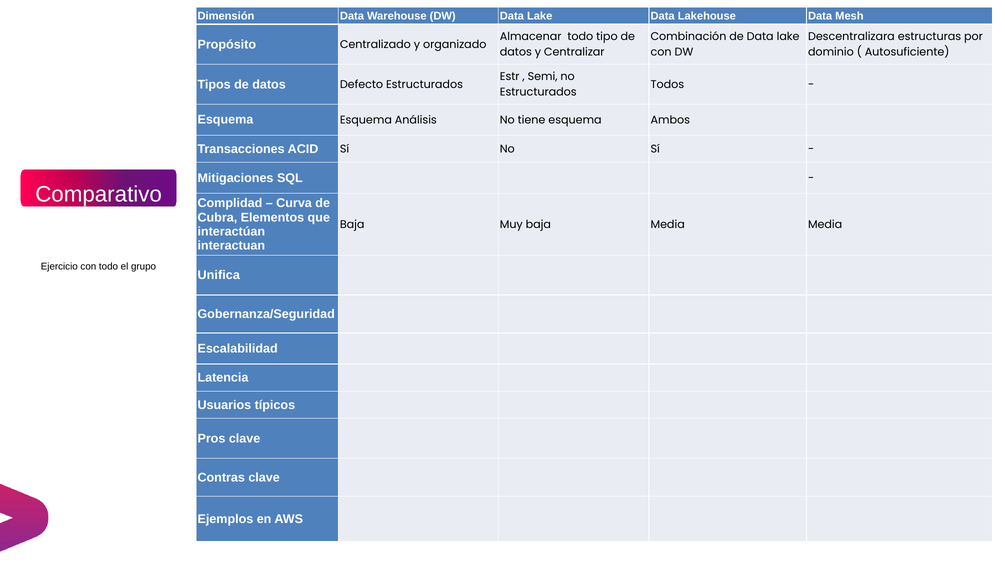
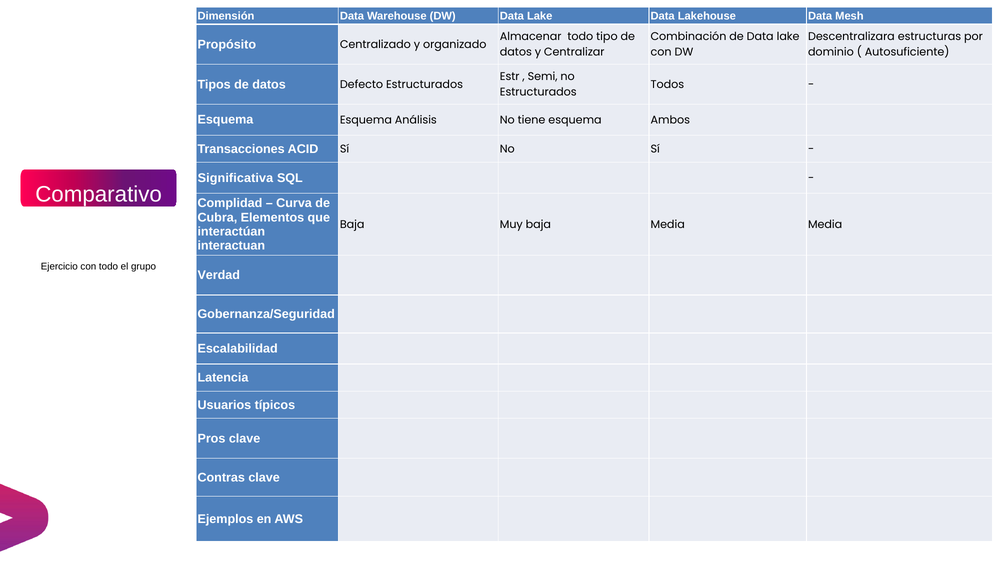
Mitigaciones: Mitigaciones -> Significativa
Unifica: Unifica -> Verdad
